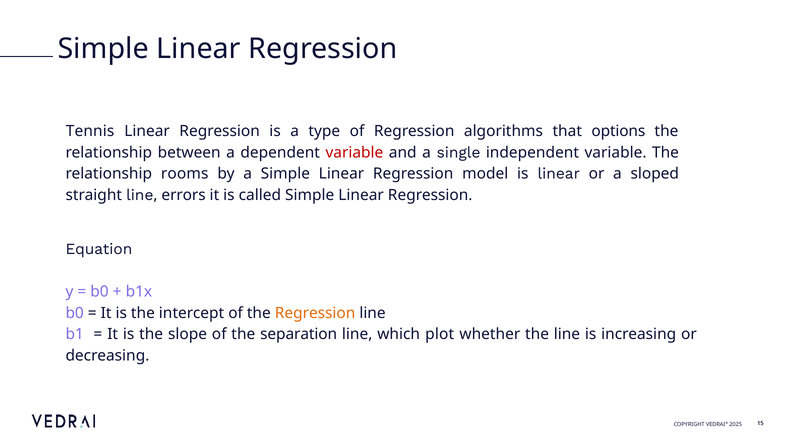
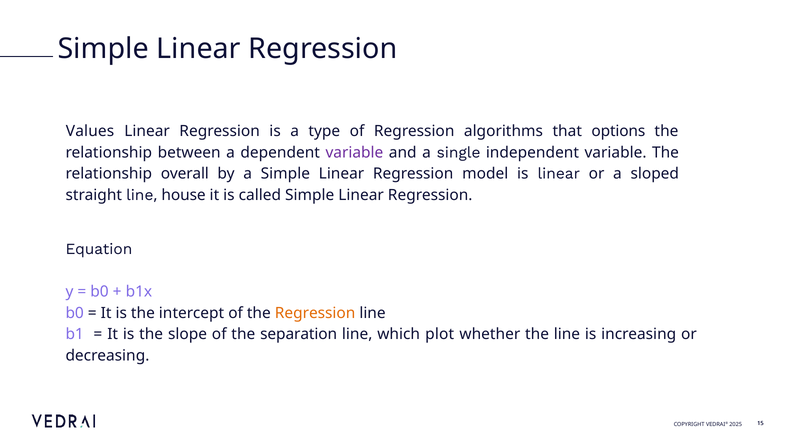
Tennis: Tennis -> Values
variable at (354, 153) colour: red -> purple
rooms: rooms -> overall
errors: errors -> house
